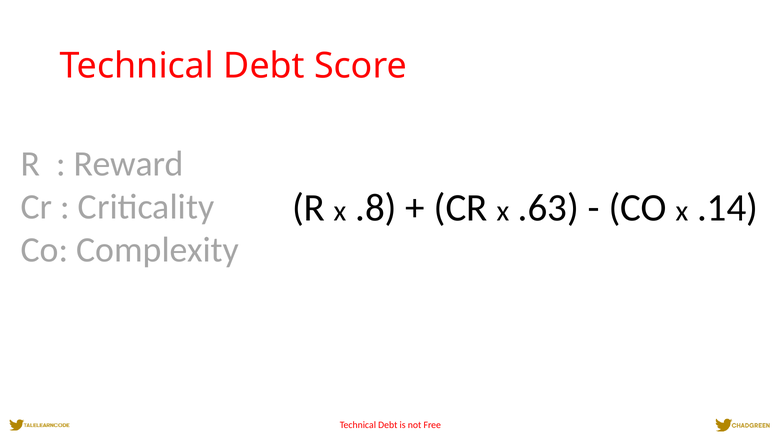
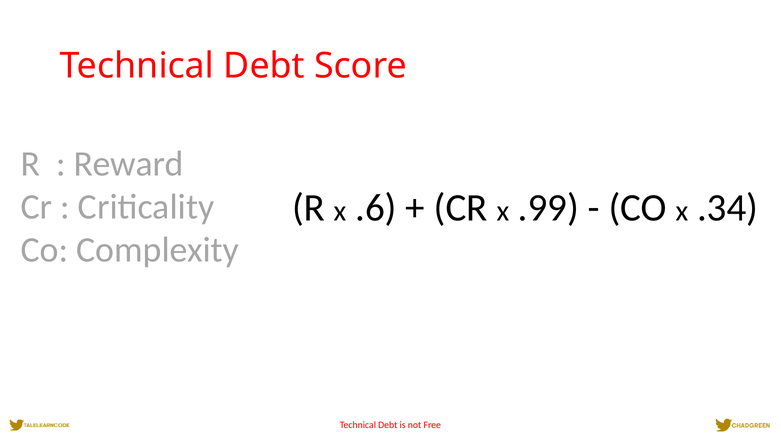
.8: .8 -> .6
.63: .63 -> .99
.14: .14 -> .34
